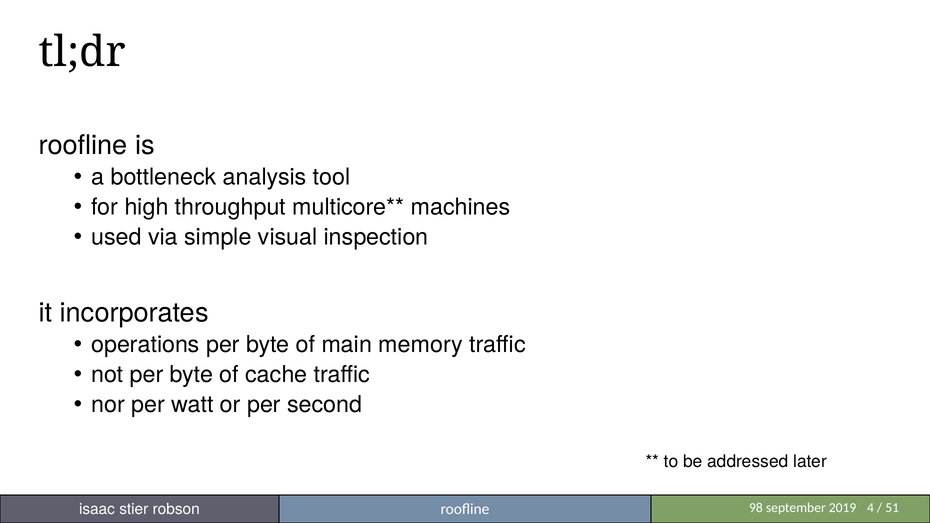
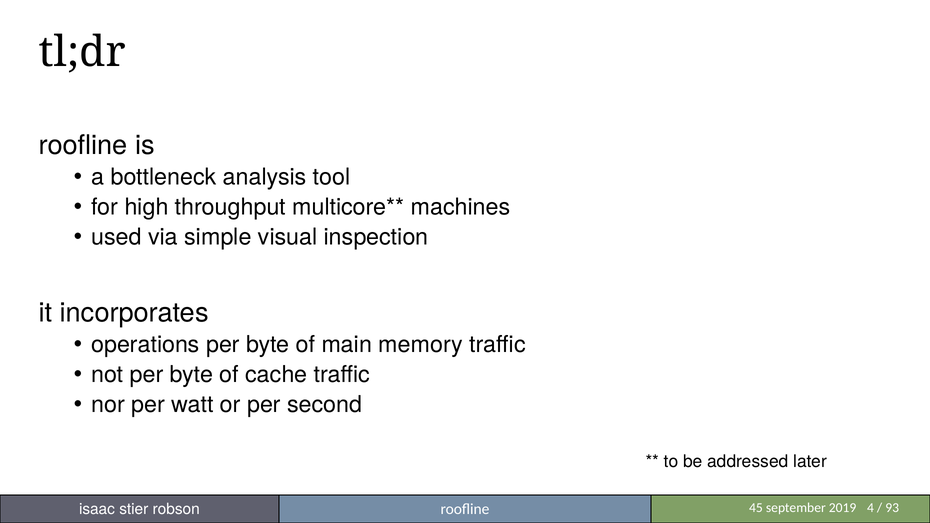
98: 98 -> 45
51: 51 -> 93
